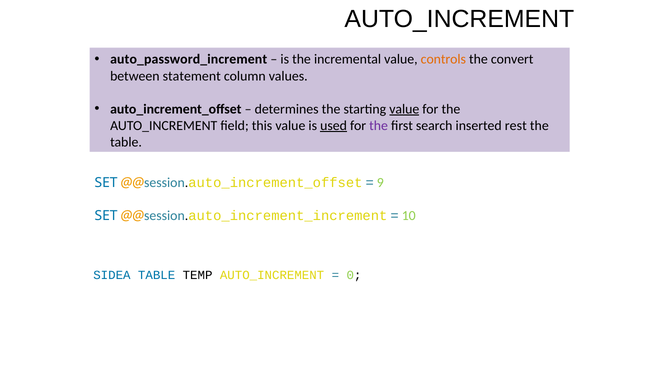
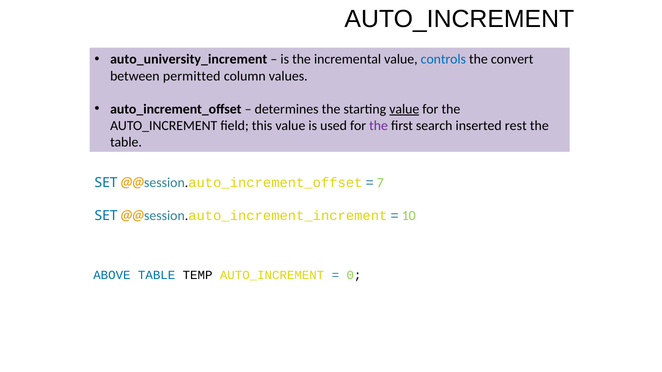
auto_password_increment: auto_password_increment -> auto_university_increment
controls colour: orange -> blue
statement: statement -> permitted
used underline: present -> none
9: 9 -> 7
SIDEA: SIDEA -> ABOVE
